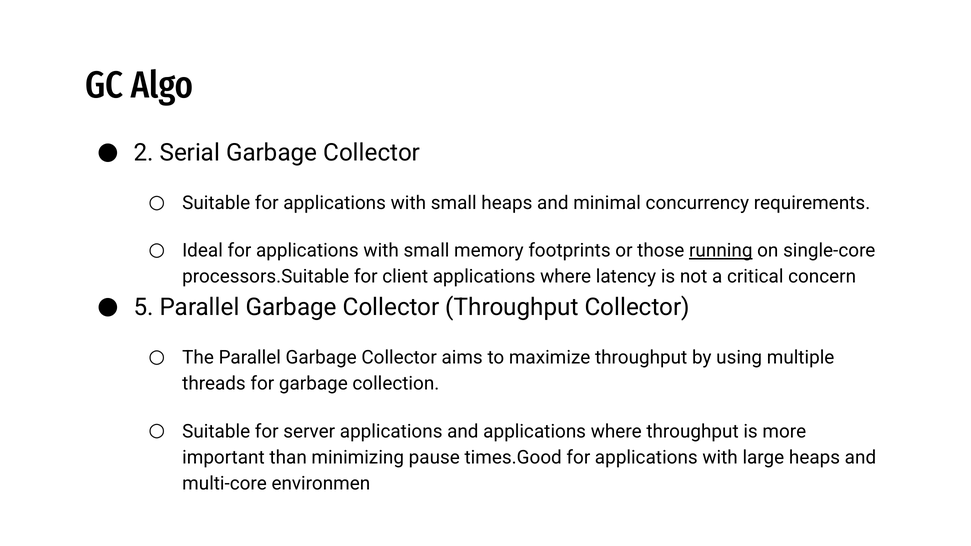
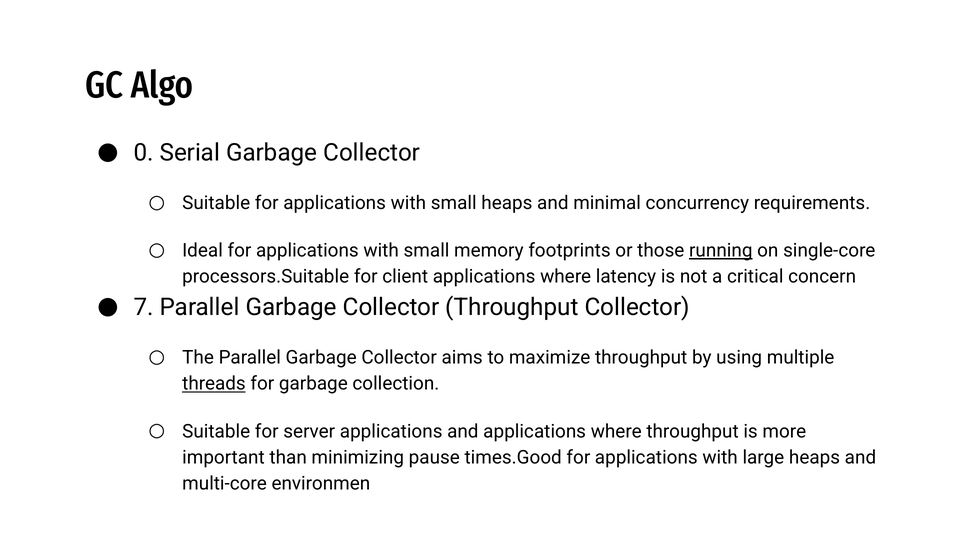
2: 2 -> 0
5: 5 -> 7
threads underline: none -> present
